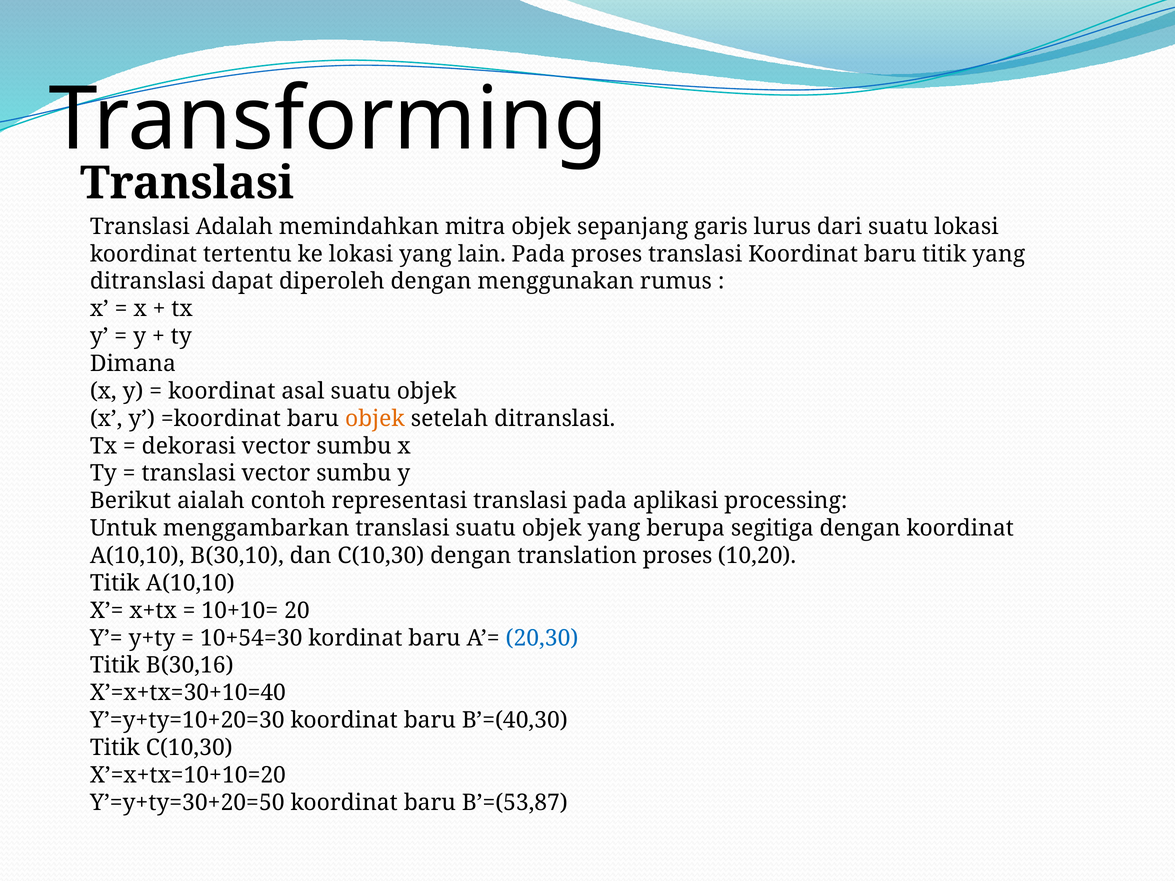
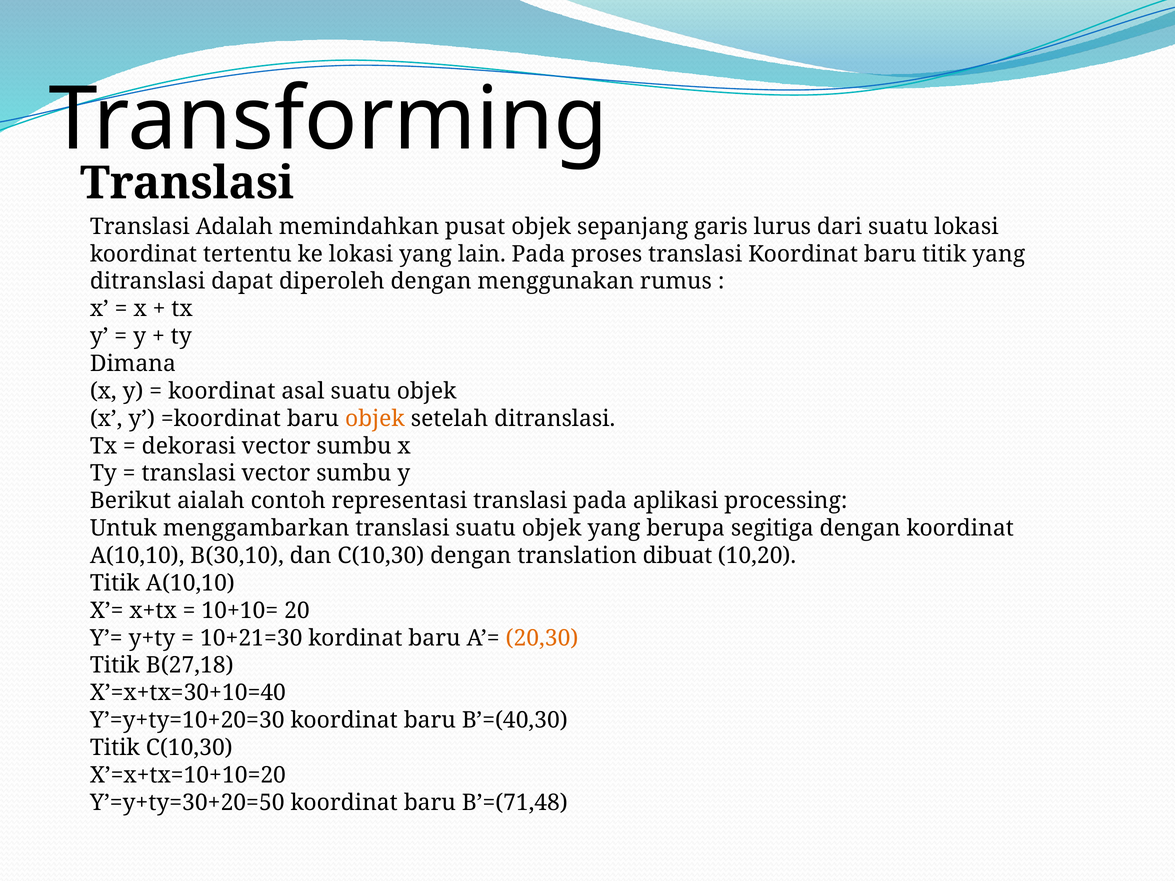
mitra: mitra -> pusat
translation proses: proses -> dibuat
10+54=30: 10+54=30 -> 10+21=30
20,30 colour: blue -> orange
B(30,16: B(30,16 -> B(27,18
B’=(53,87: B’=(53,87 -> B’=(71,48
